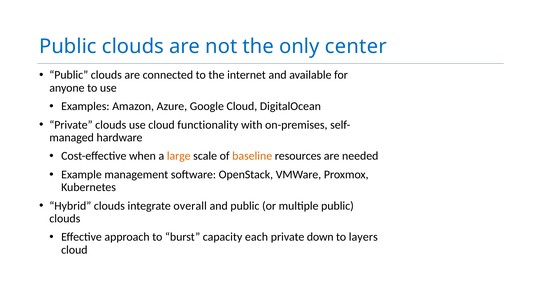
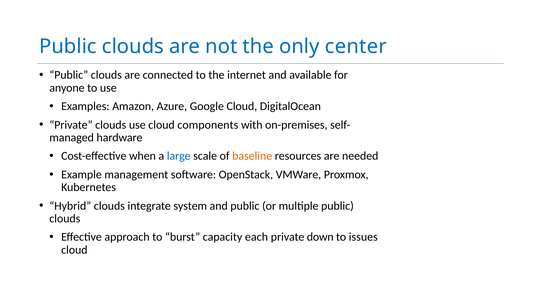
functionality: functionality -> components
large colour: orange -> blue
overall: overall -> system
layers: layers -> issues
